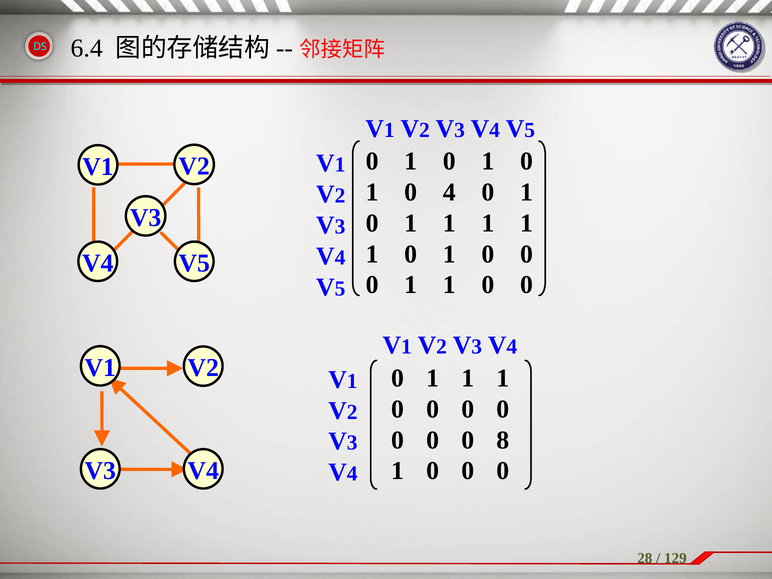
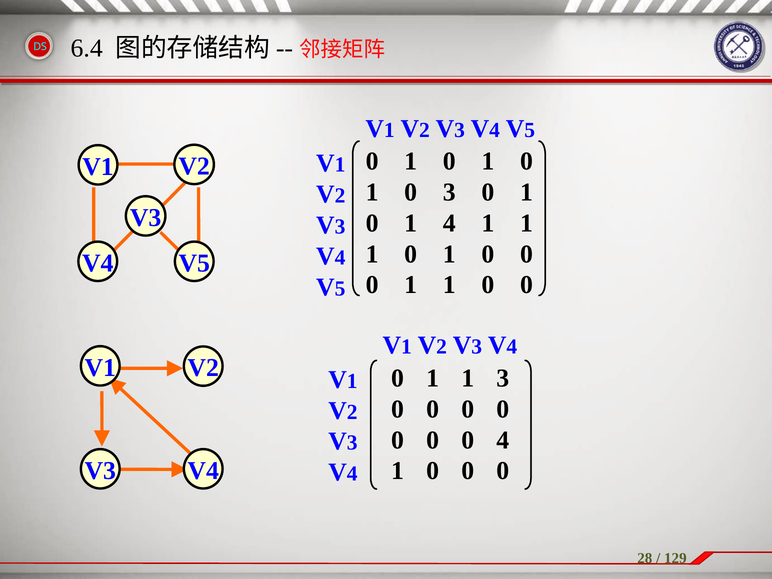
0 4: 4 -> 3
1 at (449, 223): 1 -> 4
1 at (503, 378): 1 -> 3
0 8: 8 -> 4
